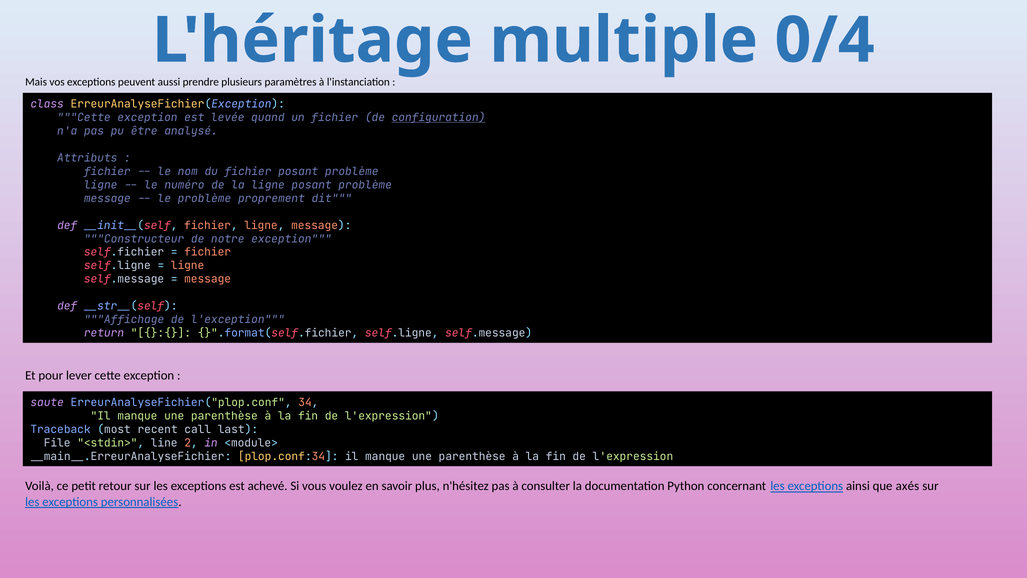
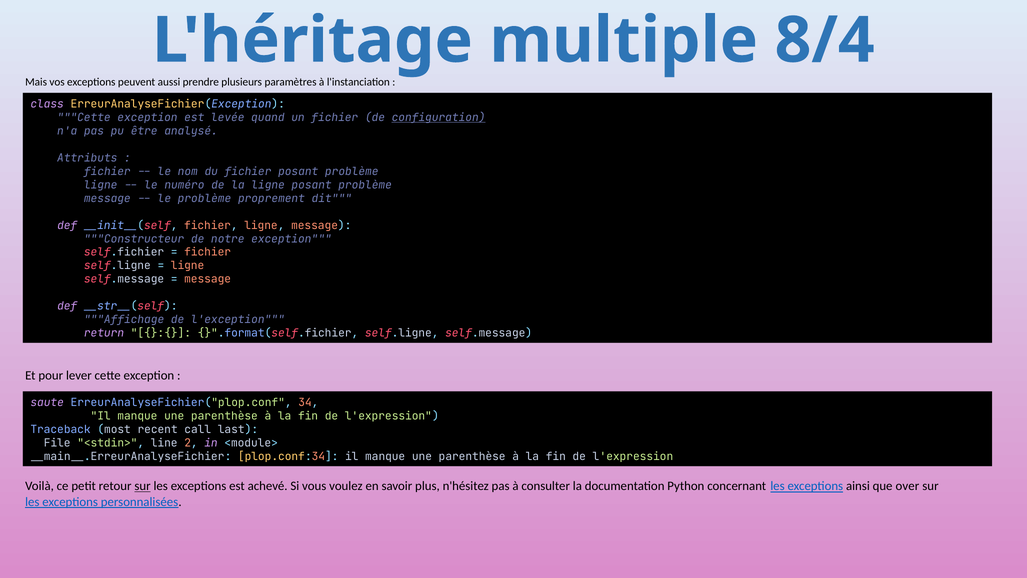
0/4: 0/4 -> 8/4
sur at (143, 486) underline: none -> present
axés: axés -> over
